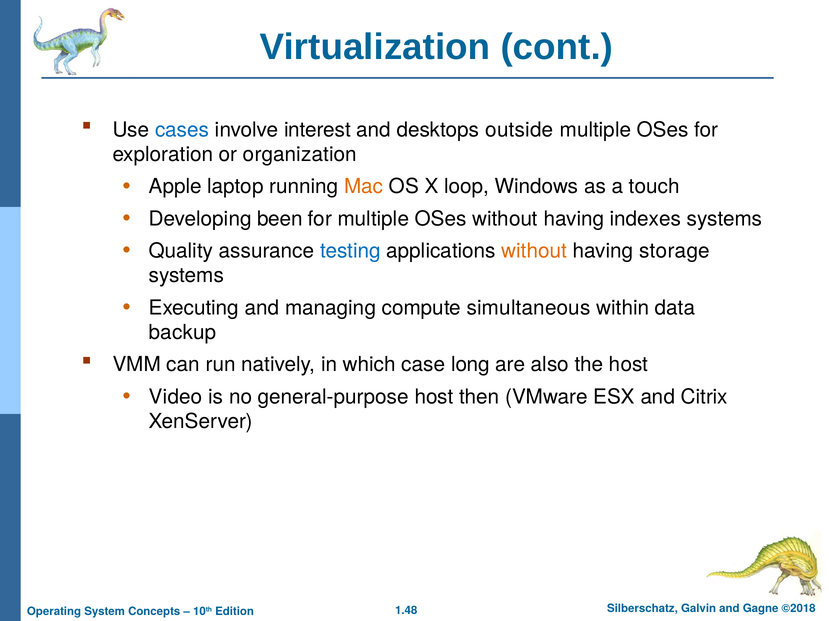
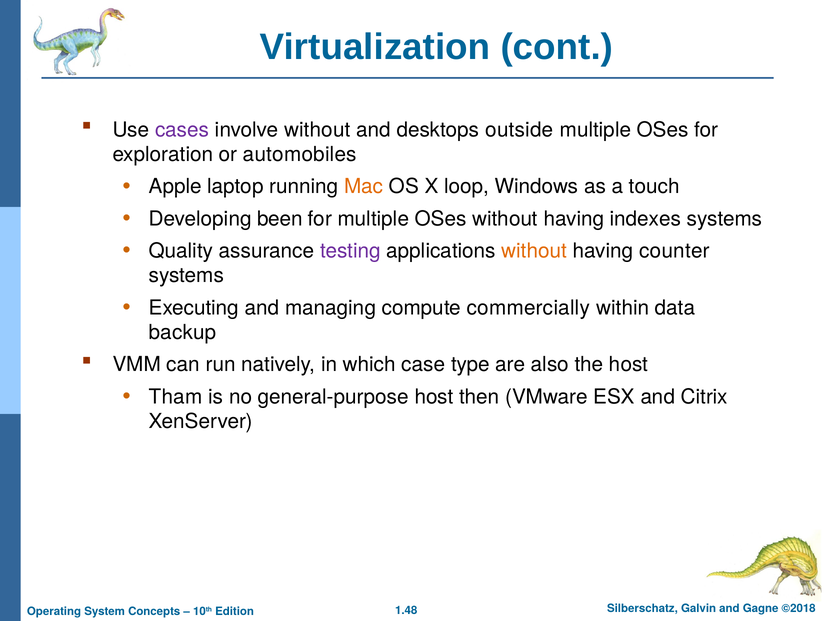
cases colour: blue -> purple
involve interest: interest -> without
organization: organization -> automobiles
testing colour: blue -> purple
storage: storage -> counter
simultaneous: simultaneous -> commercially
long: long -> type
Video: Video -> Tham
